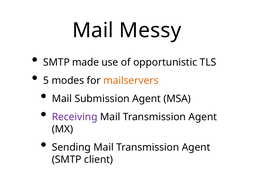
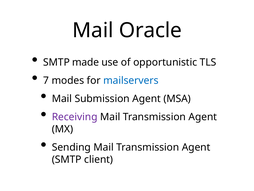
Messy: Messy -> Oracle
5: 5 -> 7
mailservers colour: orange -> blue
